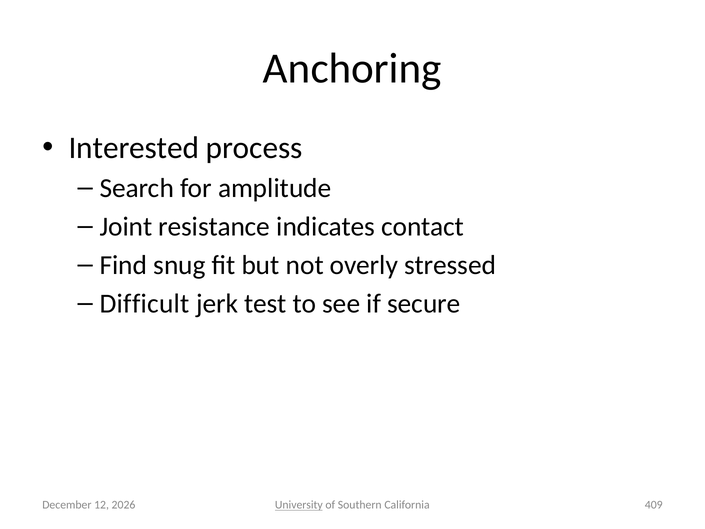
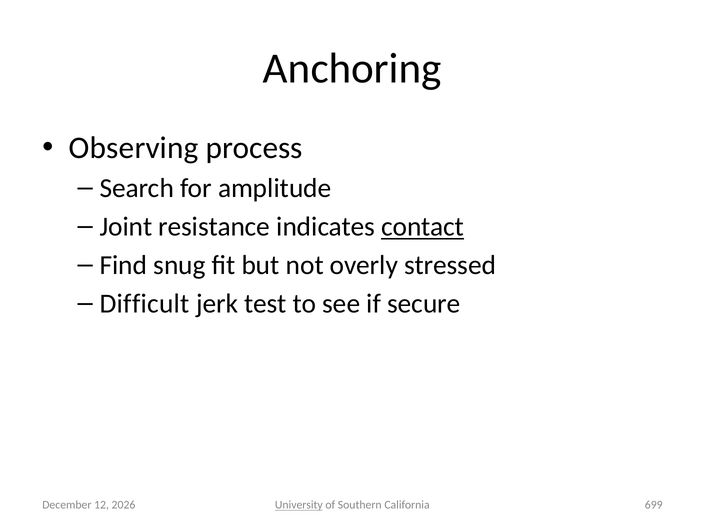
Interested: Interested -> Observing
contact underline: none -> present
409: 409 -> 699
